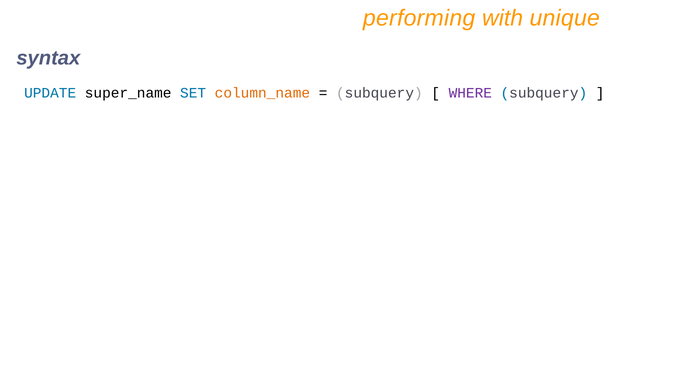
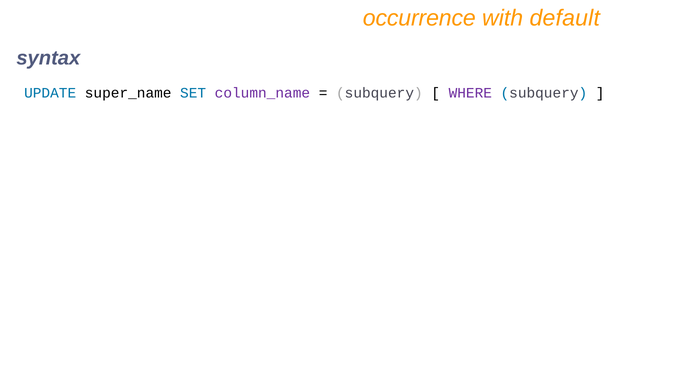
performing: performing -> occurrence
unique: unique -> default
column_name colour: orange -> purple
